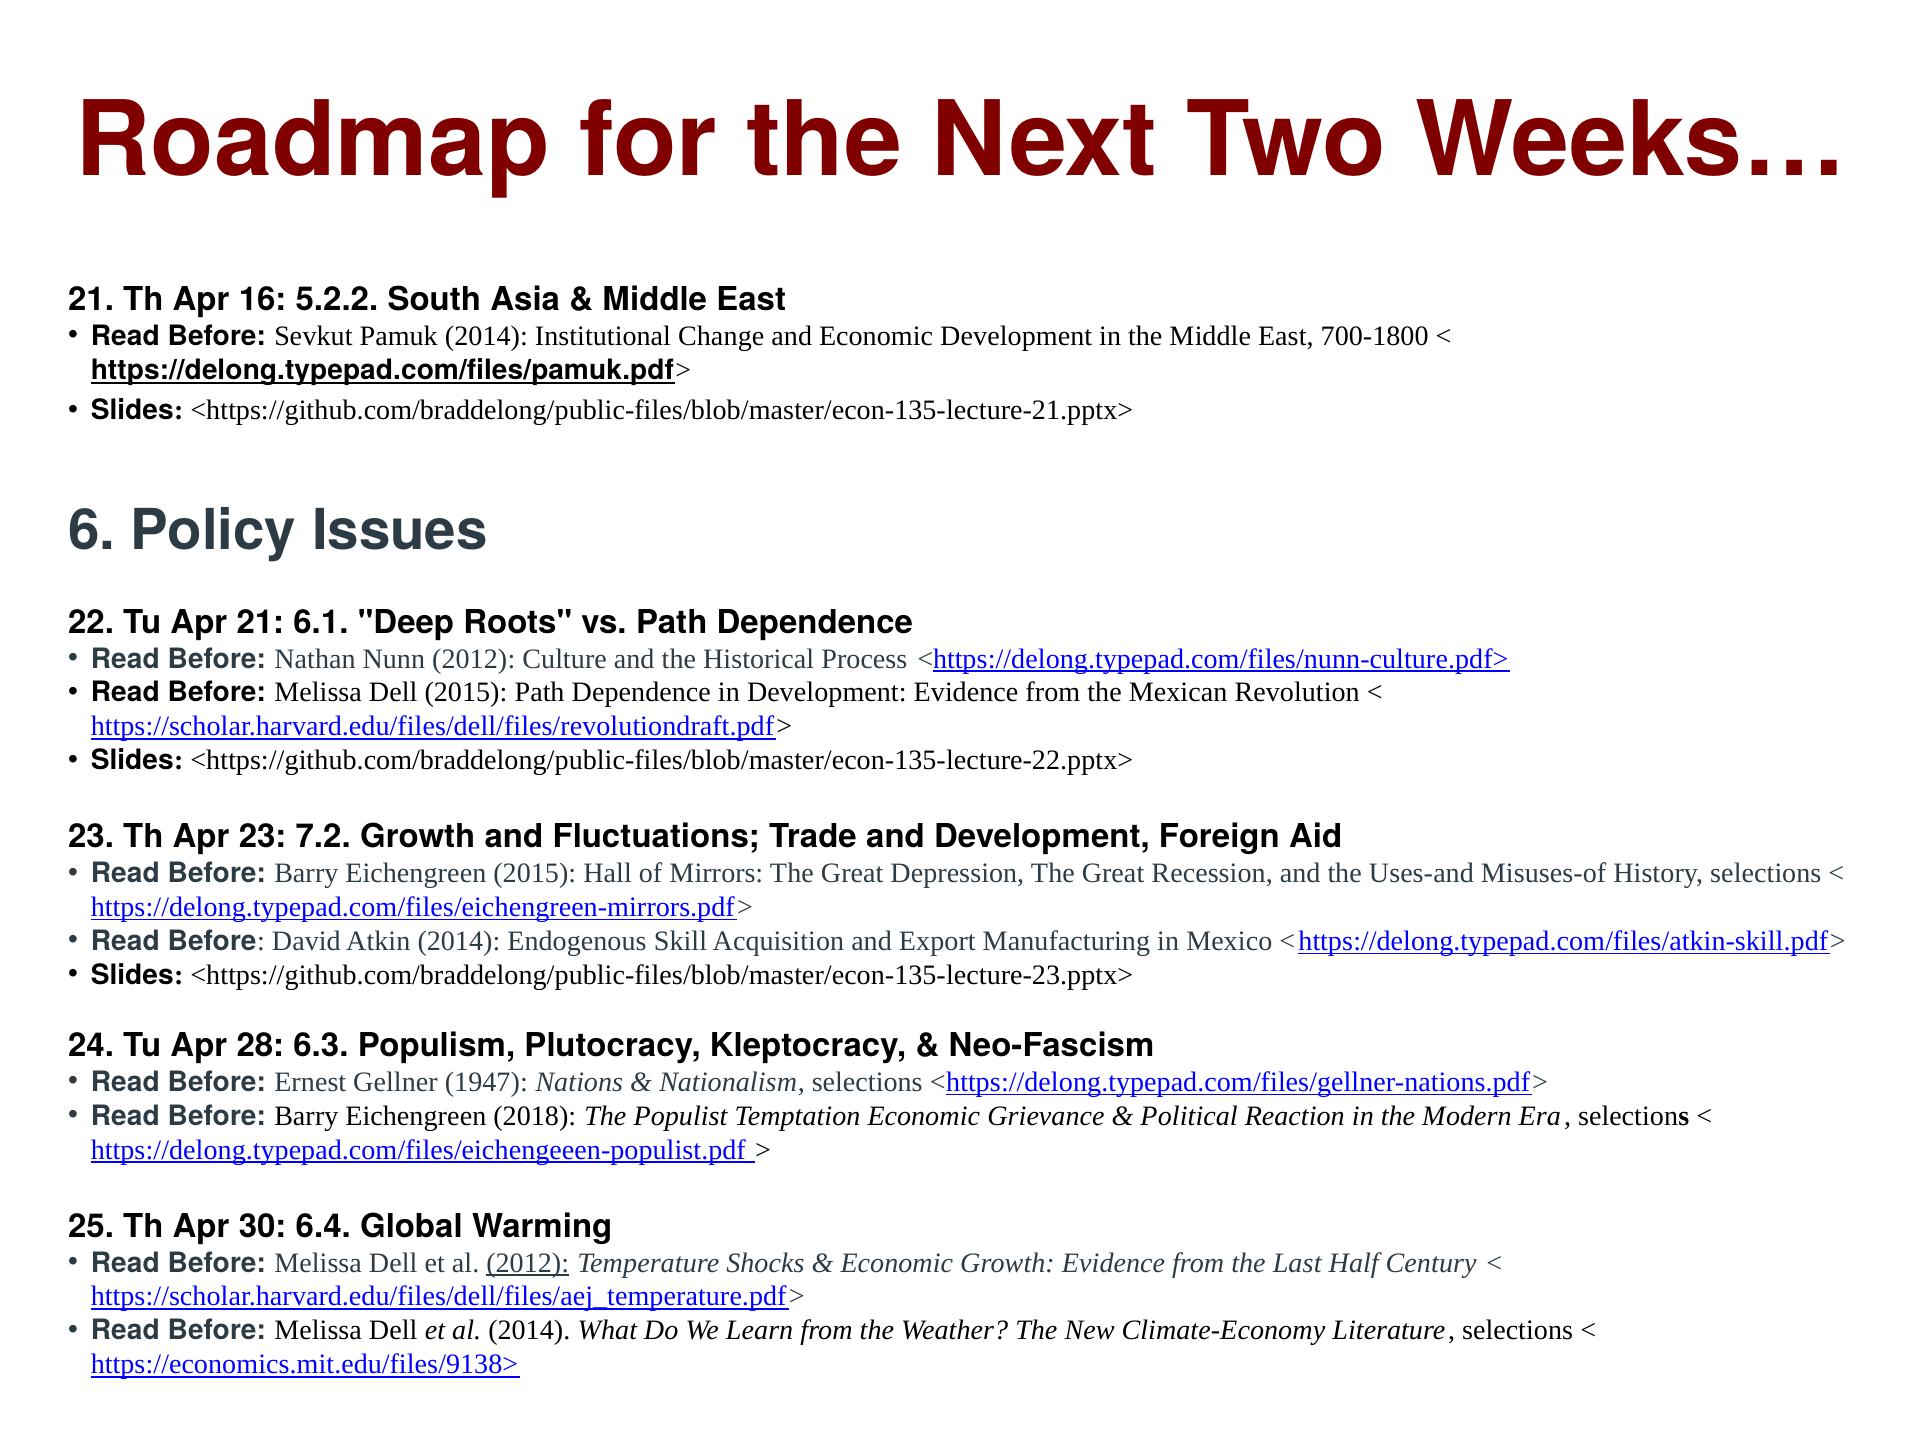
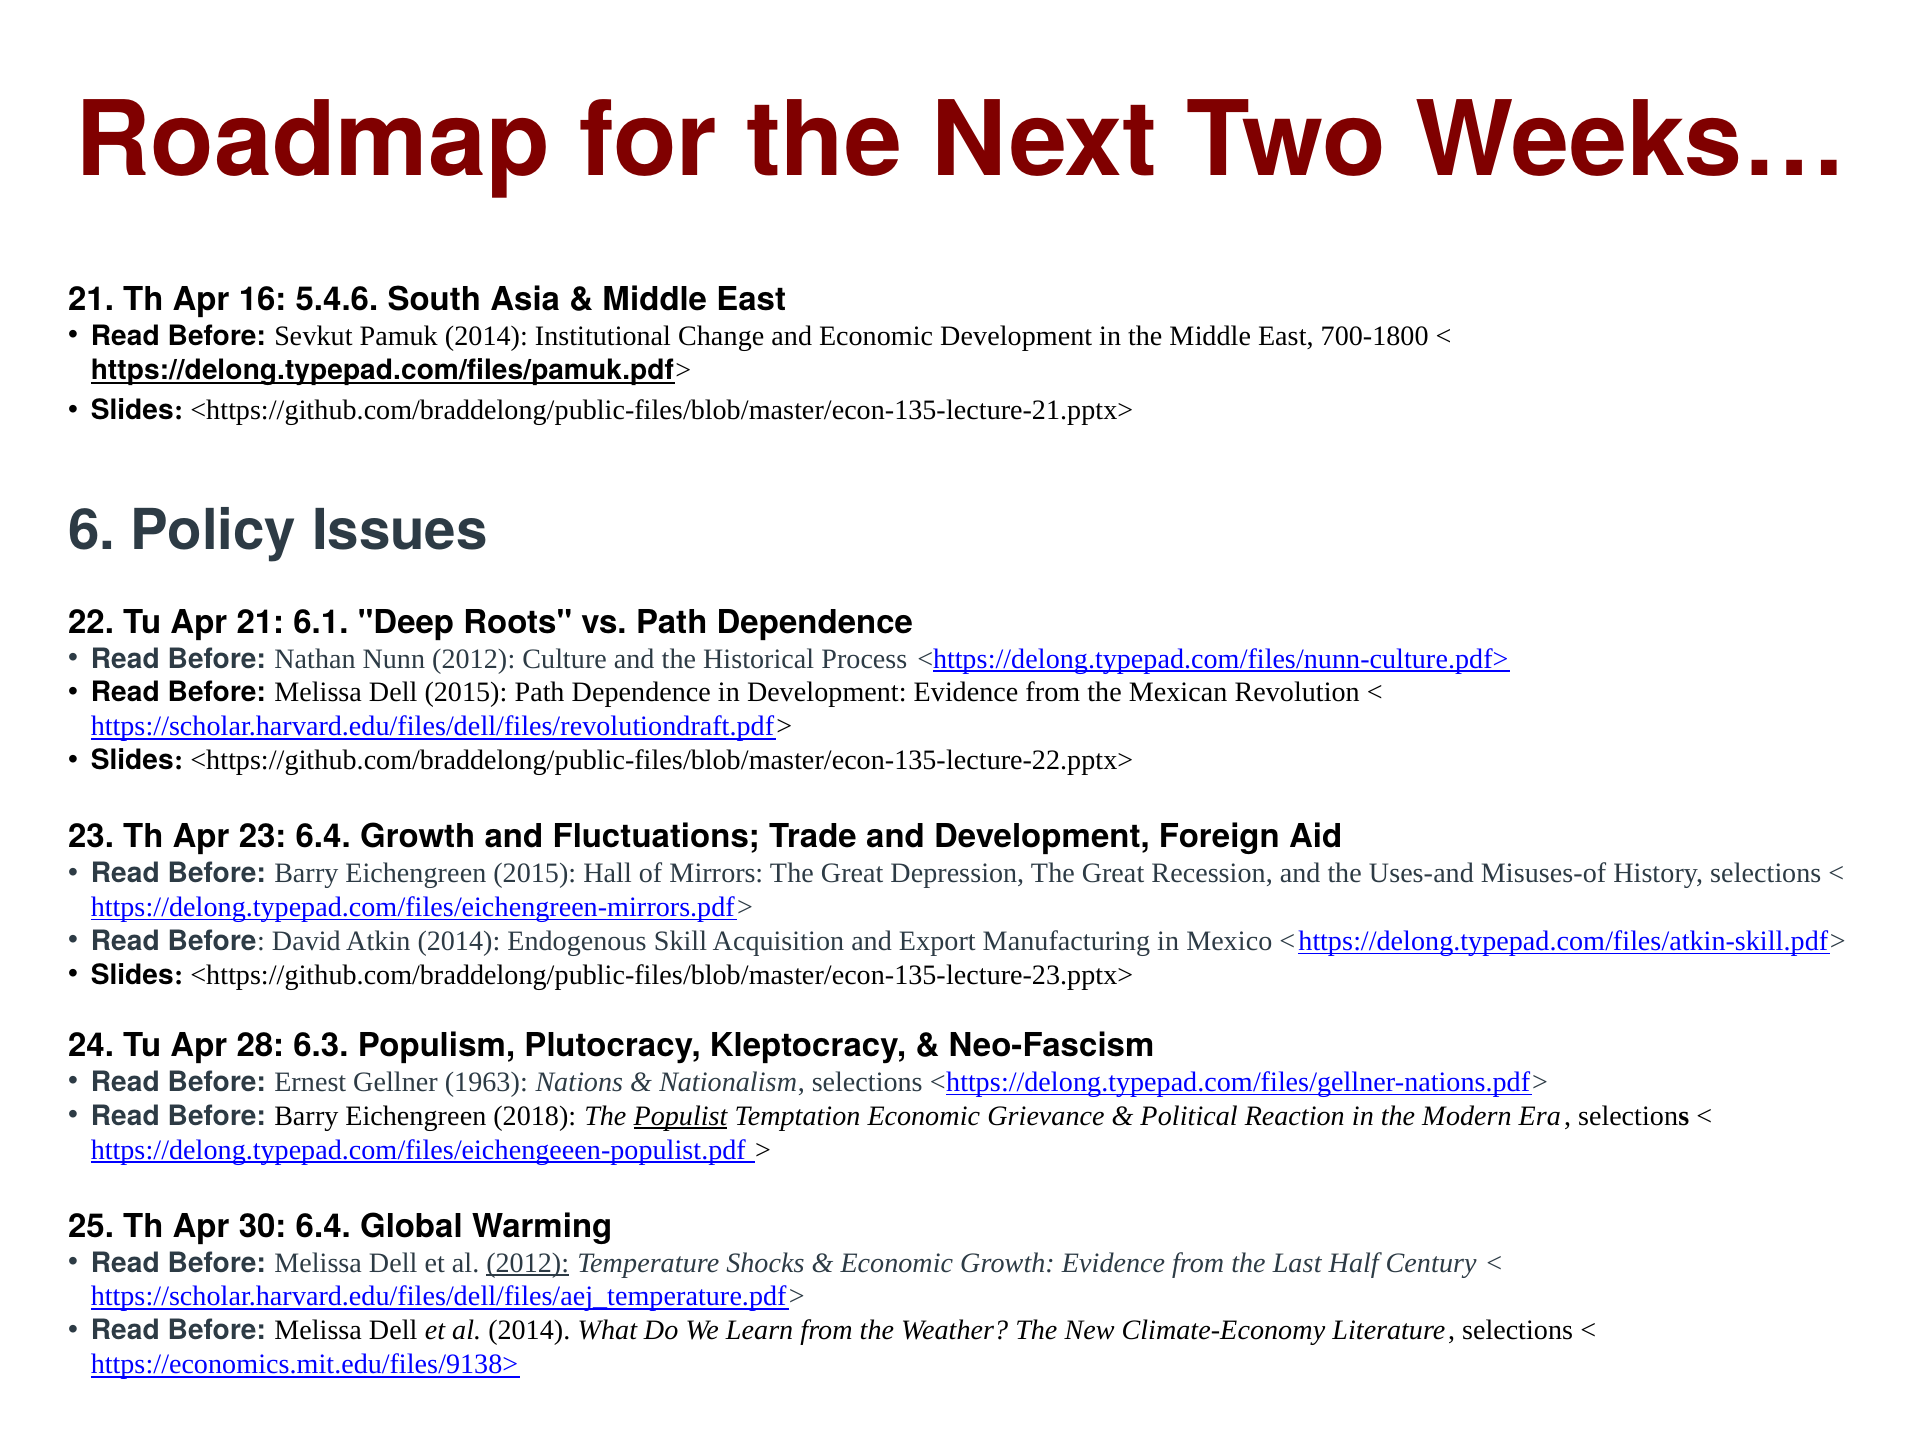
5.2.2: 5.2.2 -> 5.4.6
23 7.2: 7.2 -> 6.4
1947: 1947 -> 1963
Populist underline: none -> present
